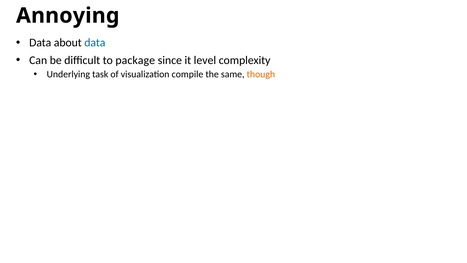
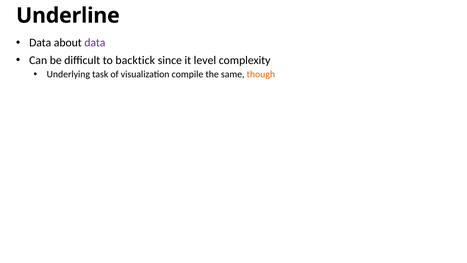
Annoying: Annoying -> Underline
data at (95, 43) colour: blue -> purple
package: package -> backtick
